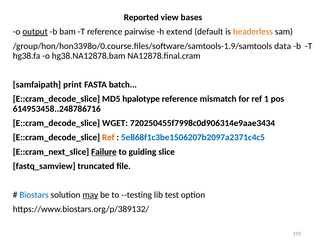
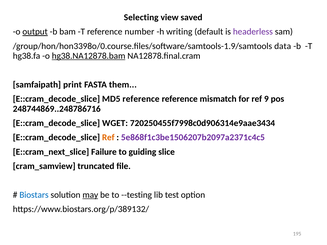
Reported: Reported -> Selecting
bases: bases -> saved
pairwise: pairwise -> number
extend: extend -> writing
headerless colour: orange -> purple
hg38.NA12878.bam underline: none -> present
batch: batch -> them
MD5 hpalotype: hpalotype -> reference
1: 1 -> 9
614953458..248786716: 614953458..248786716 -> 248744869..248786716
5e868f1c3be1506207b2097a2371c4c5 colour: blue -> purple
Failure underline: present -> none
fastq_samview: fastq_samview -> cram_samview
